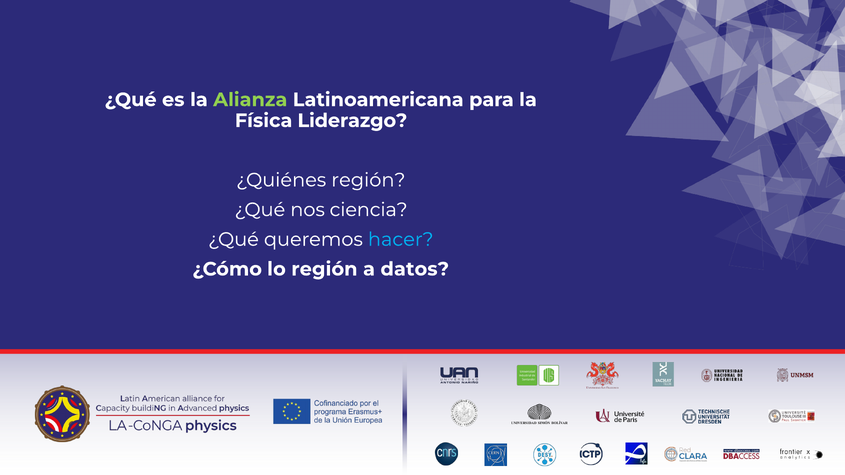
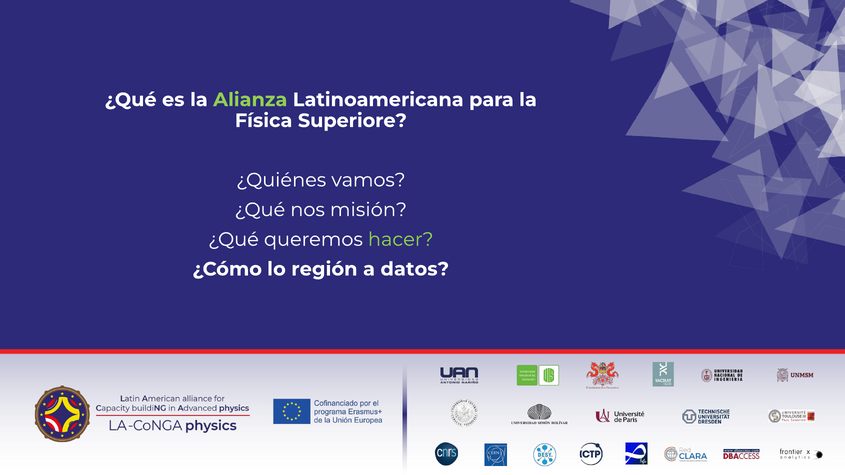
Liderazgo: Liderazgo -> Superiore
¿Quiénes región: región -> vamos
ciencia: ciencia -> misión
hacer colour: light blue -> light green
